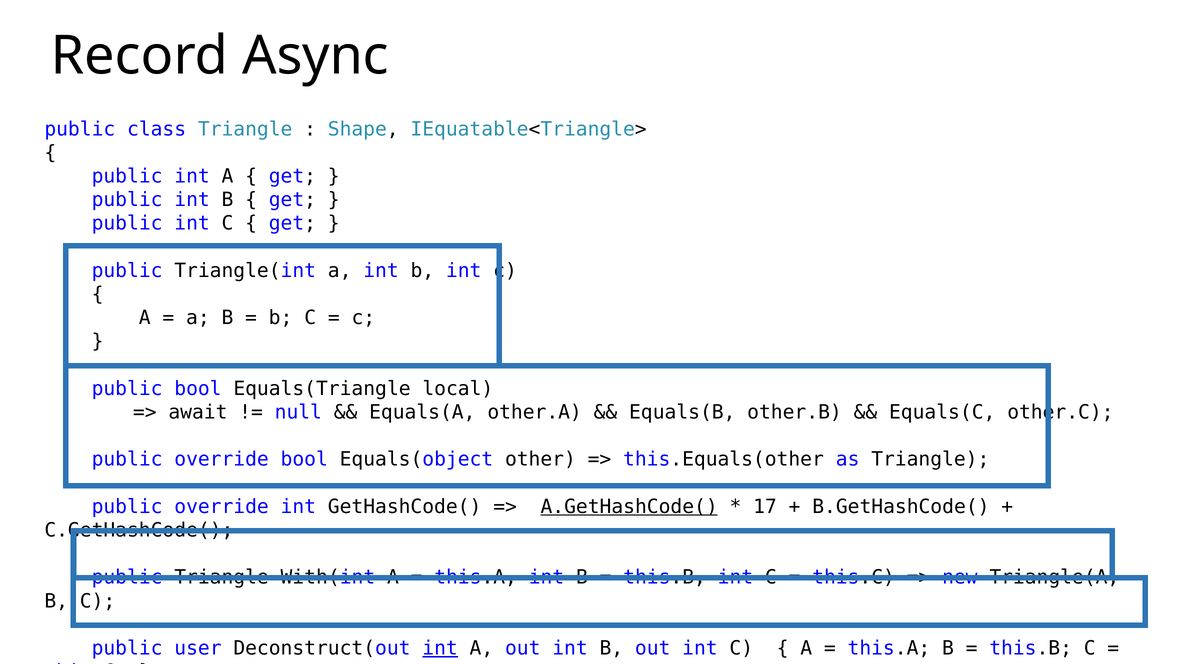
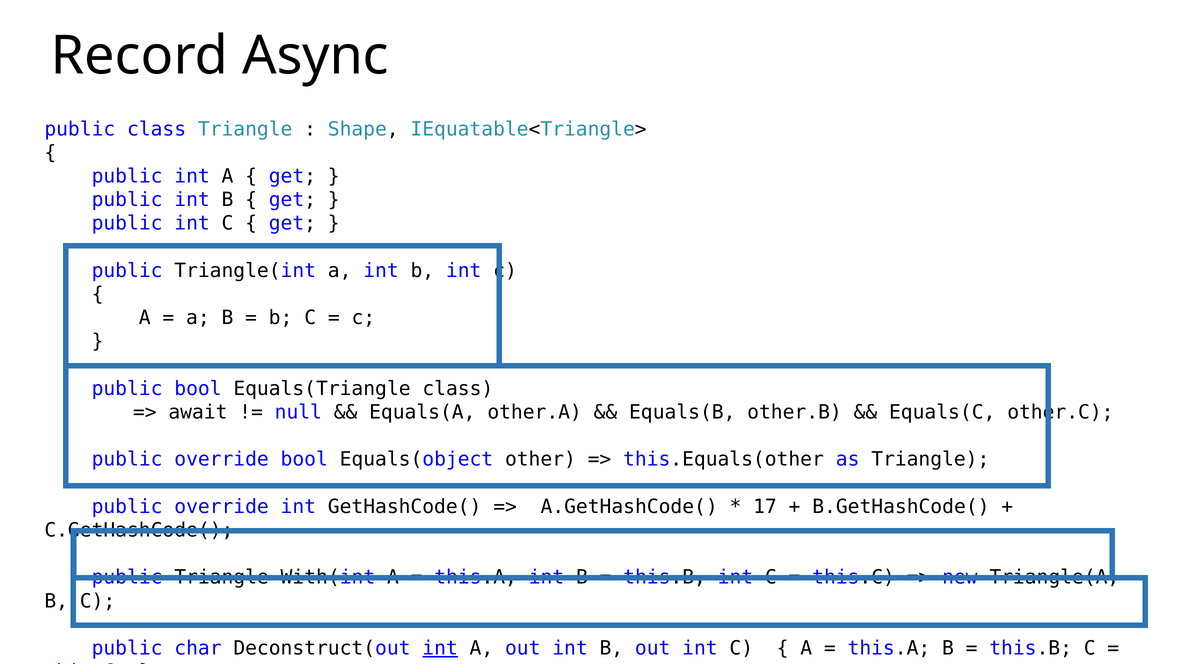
Equals(Triangle local: local -> class
A.GetHashCode( underline: present -> none
user: user -> char
